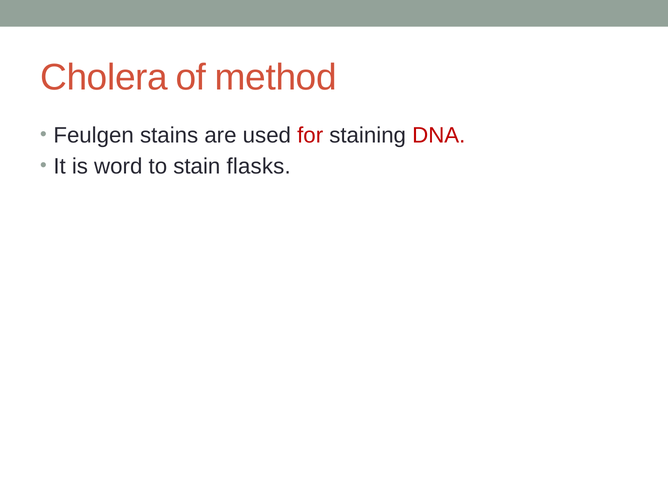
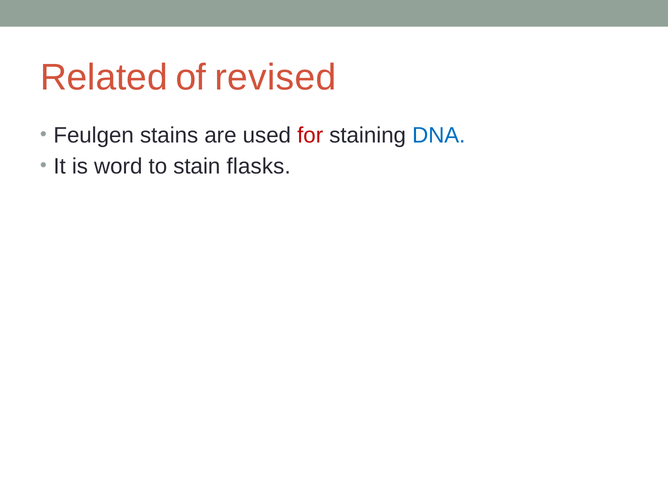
Cholera: Cholera -> Related
method: method -> revised
DNA colour: red -> blue
